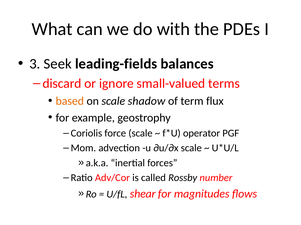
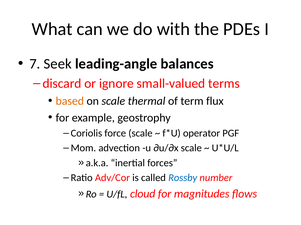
3: 3 -> 7
leading-fields: leading-fields -> leading-angle
shadow: shadow -> thermal
Rossby colour: black -> blue
shear: shear -> cloud
